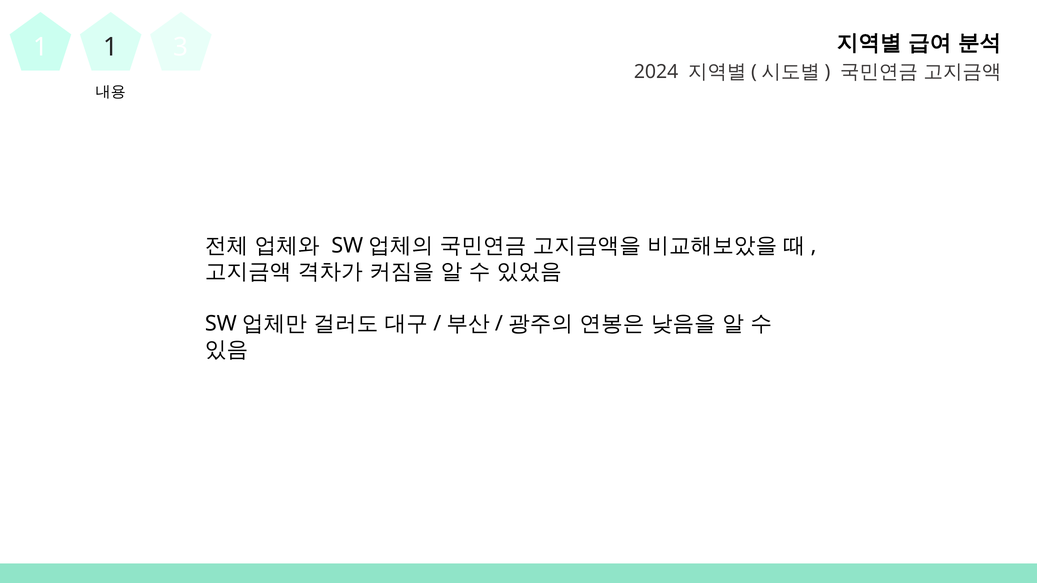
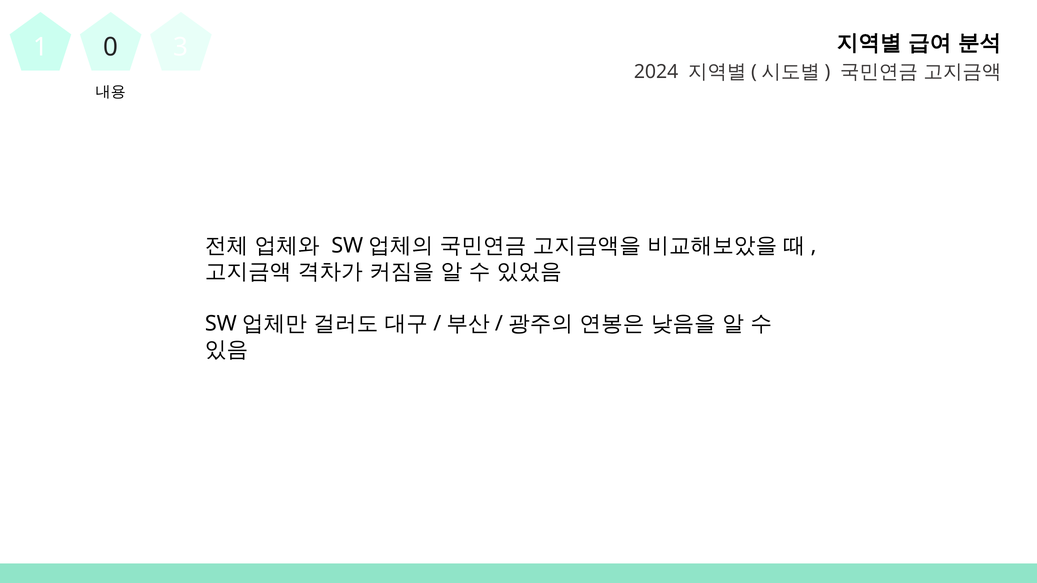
1 1: 1 -> 0
